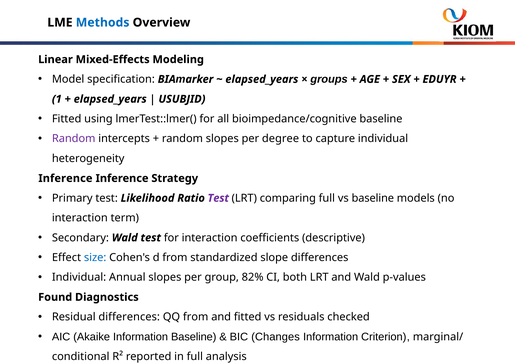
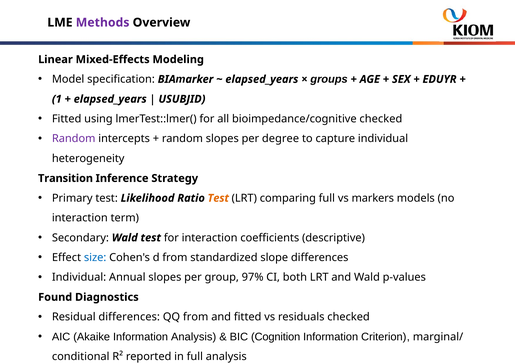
Methods colour: blue -> purple
bioimpedance/cognitive baseline: baseline -> checked
Inference at (65, 178): Inference -> Transition
Test at (218, 198) colour: purple -> orange
vs baseline: baseline -> markers
82%: 82% -> 97%
Information Baseline: Baseline -> Analysis
Changes: Changes -> Cognition
